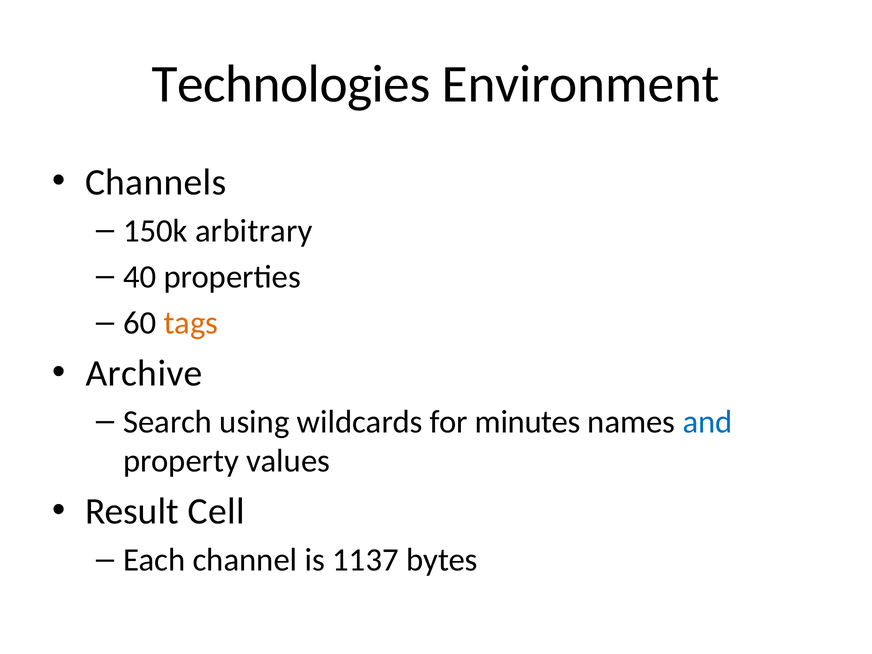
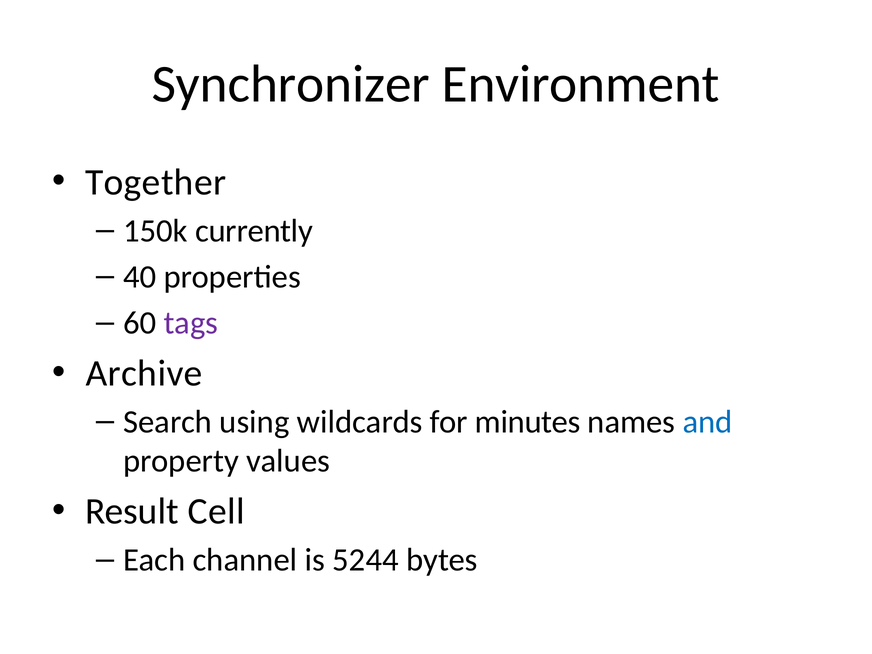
Technologies: Technologies -> Synchronizer
Channels: Channels -> Together
arbitrary: arbitrary -> currently
tags colour: orange -> purple
1137: 1137 -> 5244
